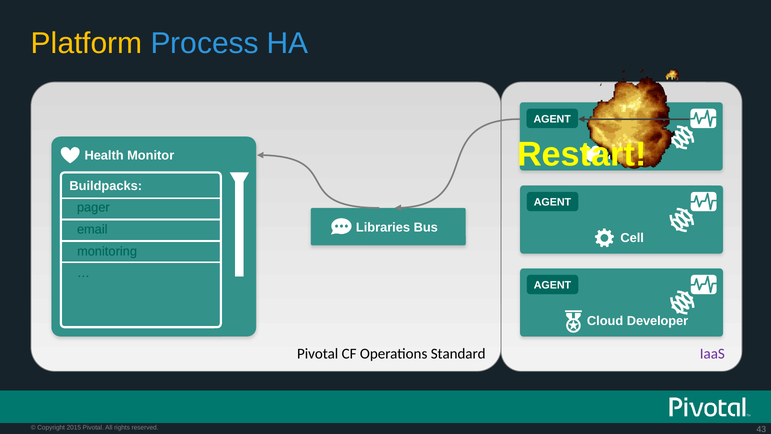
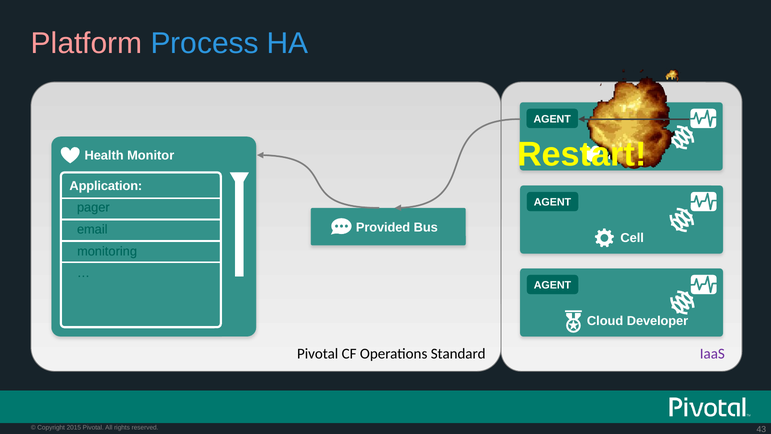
Platform colour: yellow -> pink
Buildpacks: Buildpacks -> Application
Libraries: Libraries -> Provided
